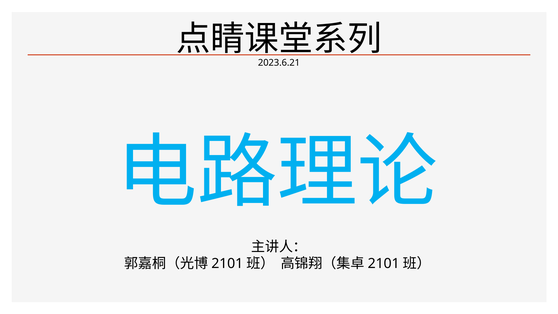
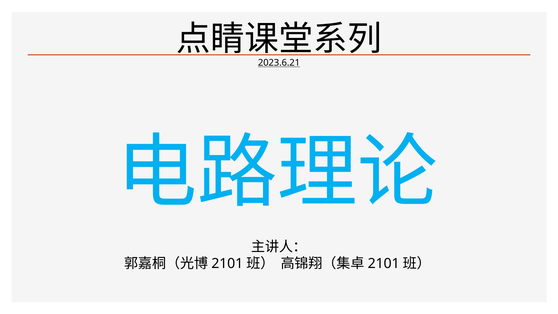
2023.6.21 underline: none -> present
